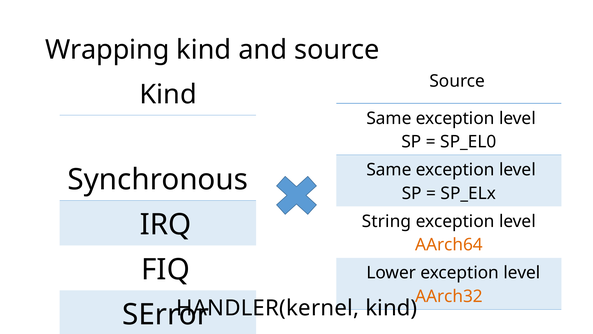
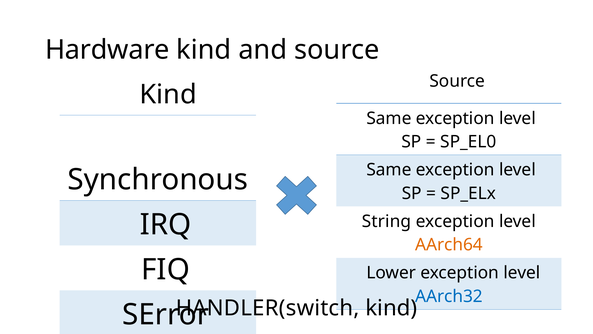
Wrapping: Wrapping -> Hardware
AArch32 colour: orange -> blue
HANDLER(kernel: HANDLER(kernel -> HANDLER(switch
